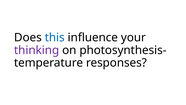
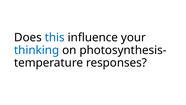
thinking colour: purple -> blue
